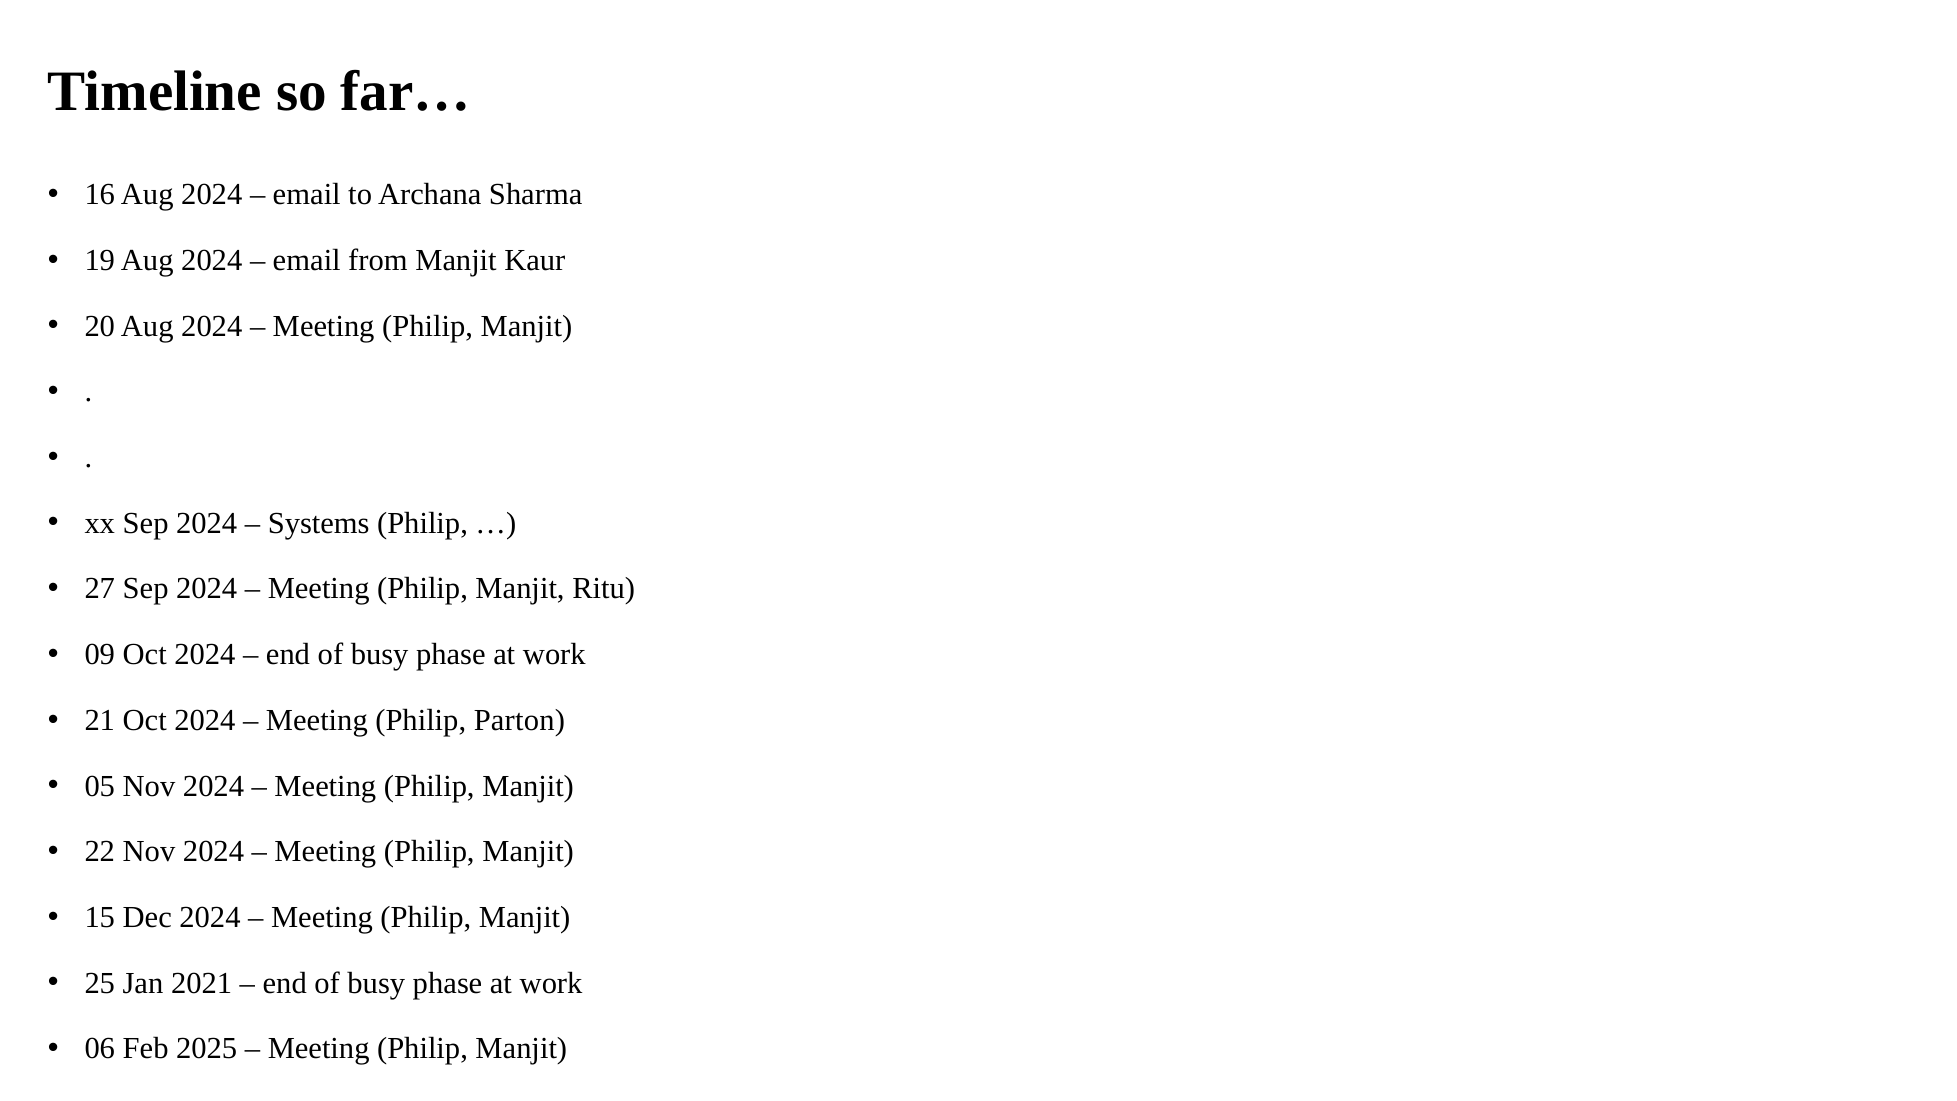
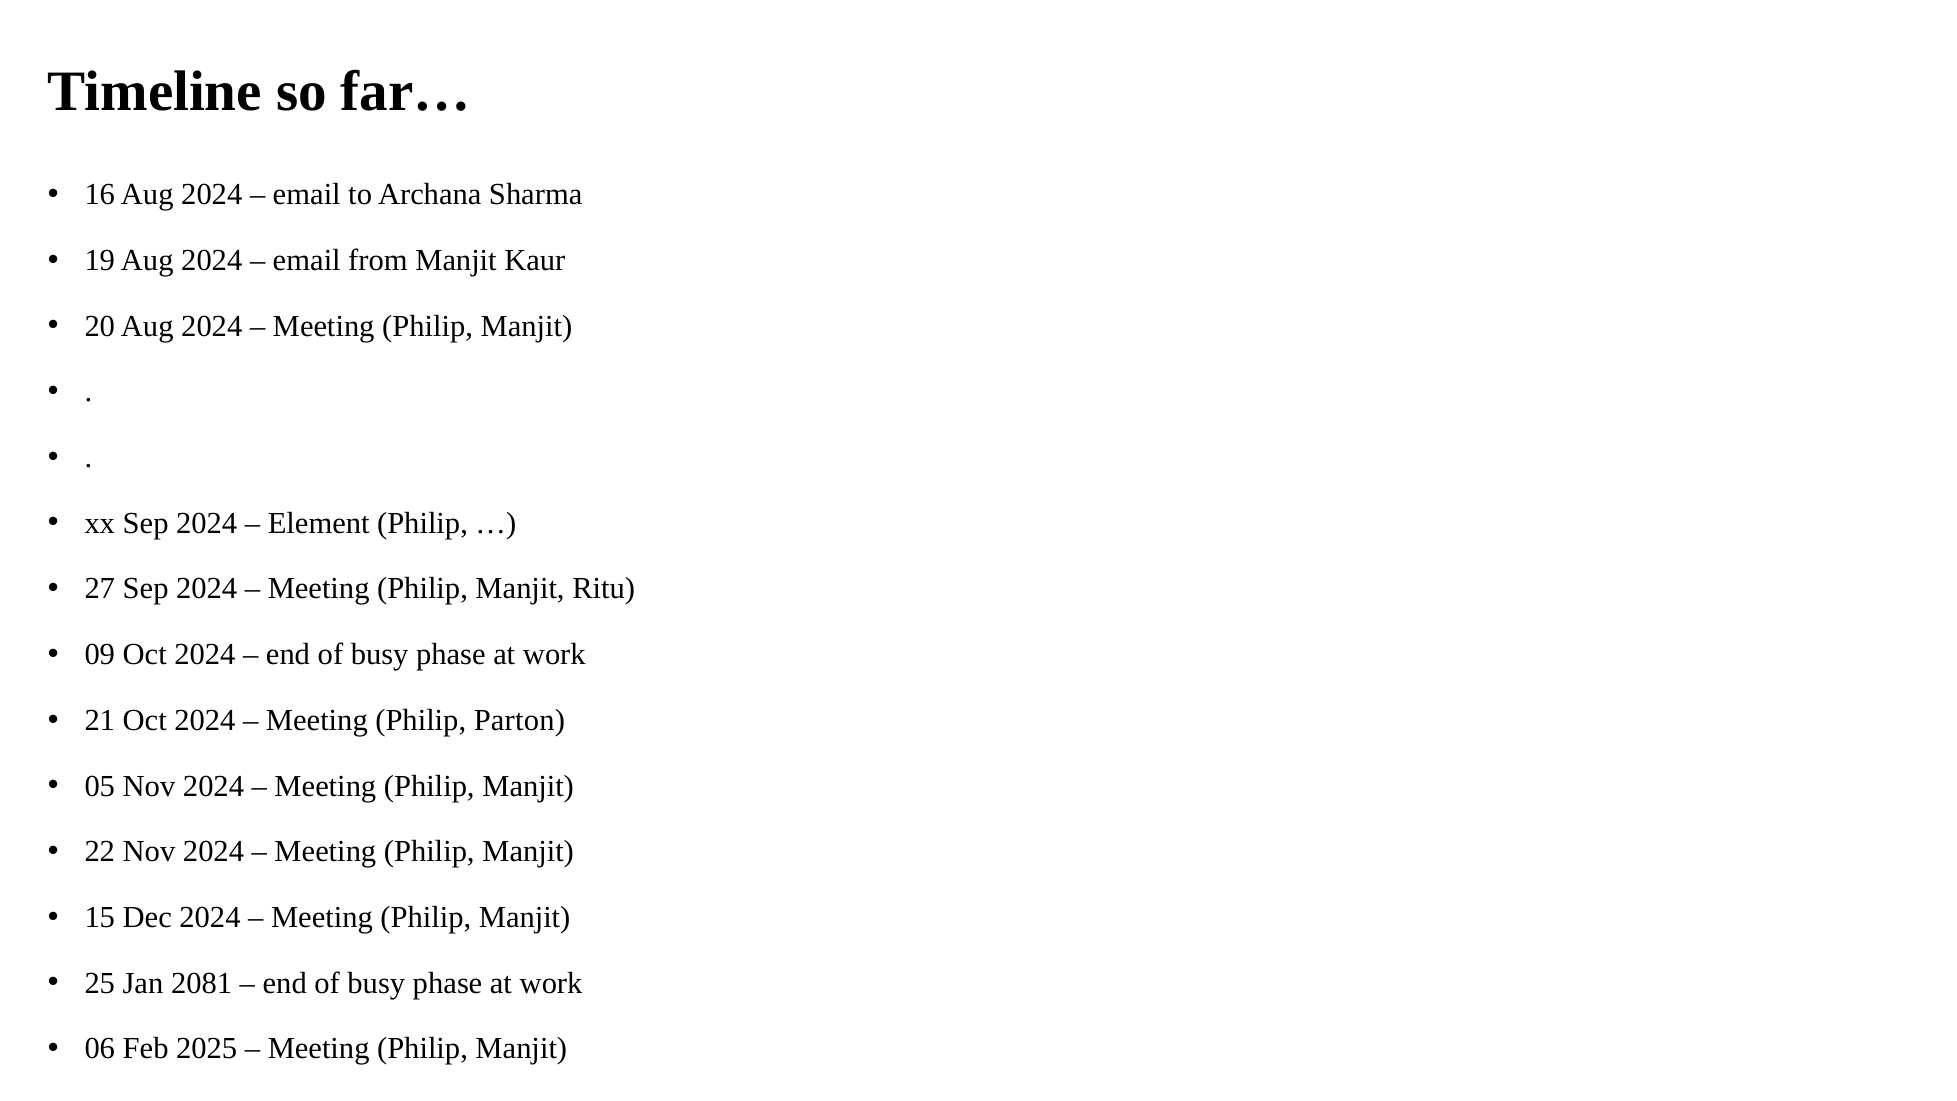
Systems: Systems -> Element
2021: 2021 -> 2081
